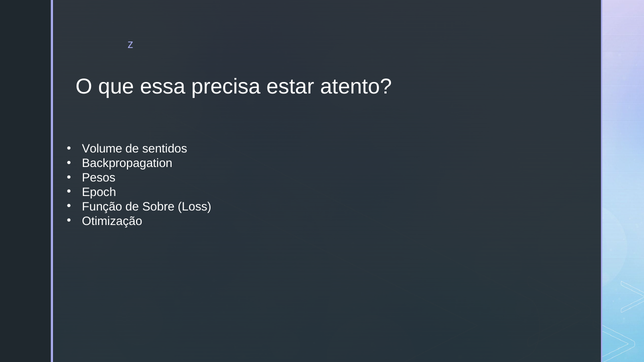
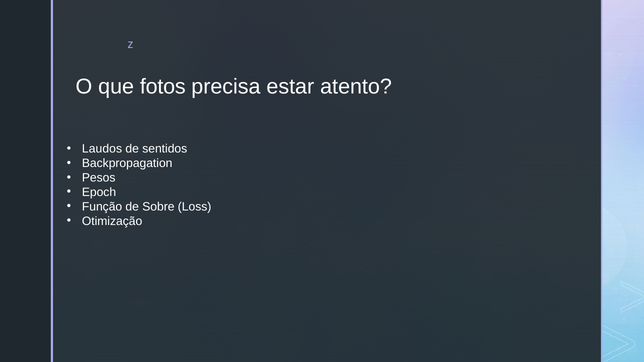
essa: essa -> fotos
Volume: Volume -> Laudos
